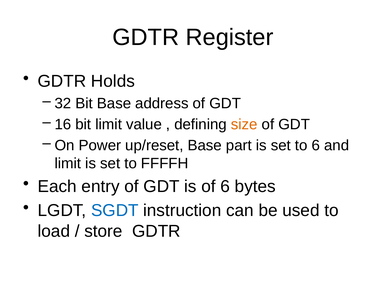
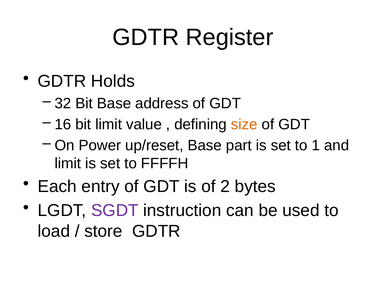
to 6: 6 -> 1
of 6: 6 -> 2
SGDT colour: blue -> purple
